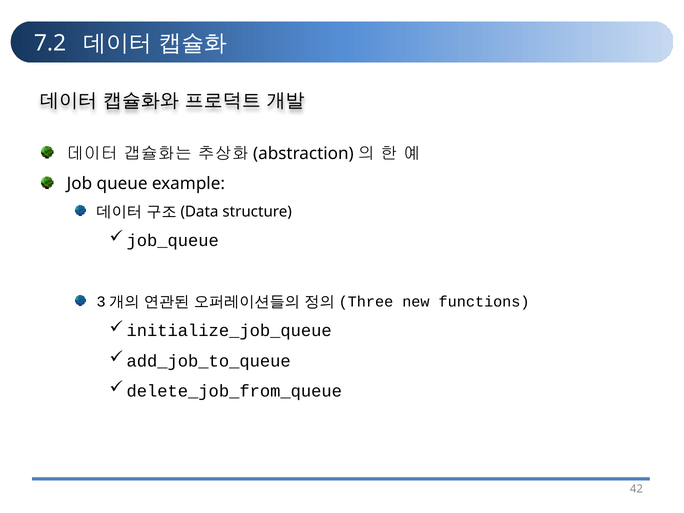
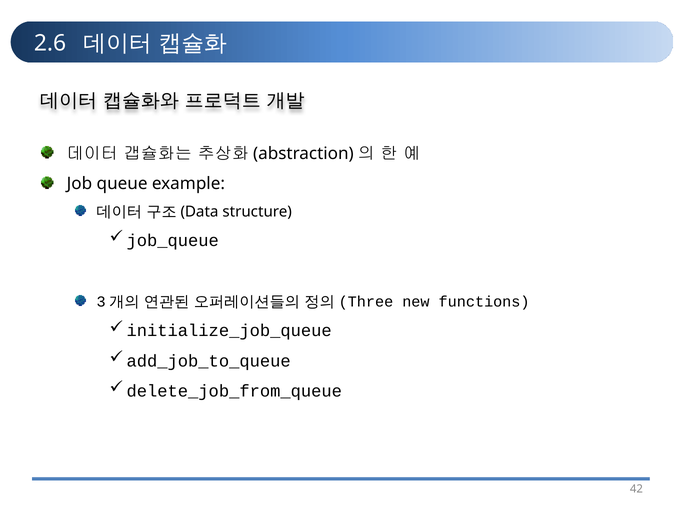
7.2: 7.2 -> 2.6
